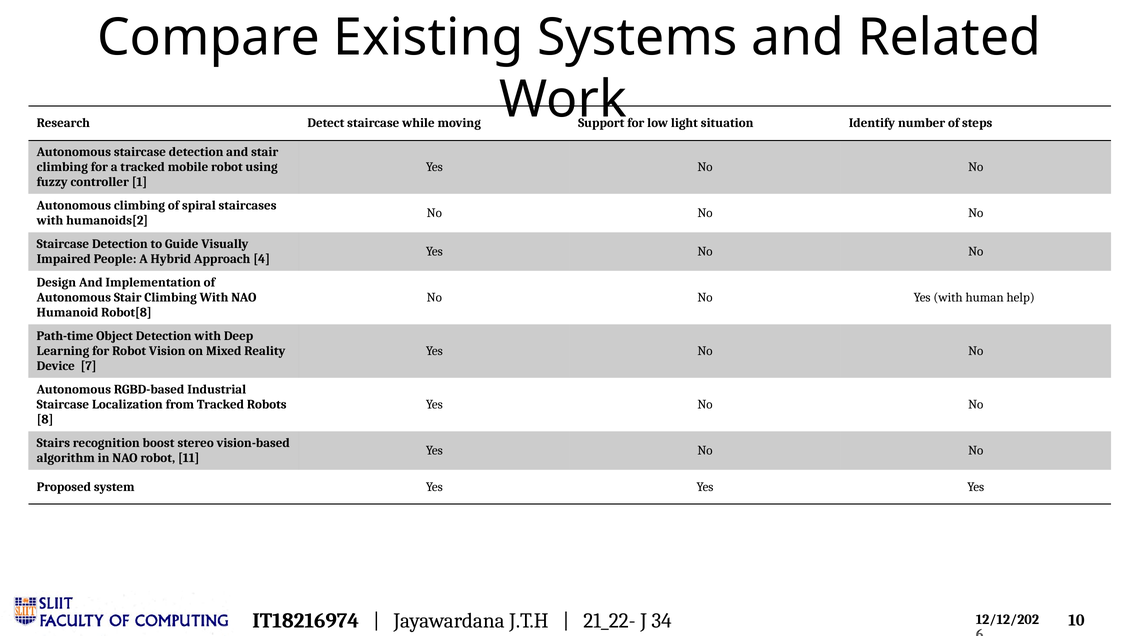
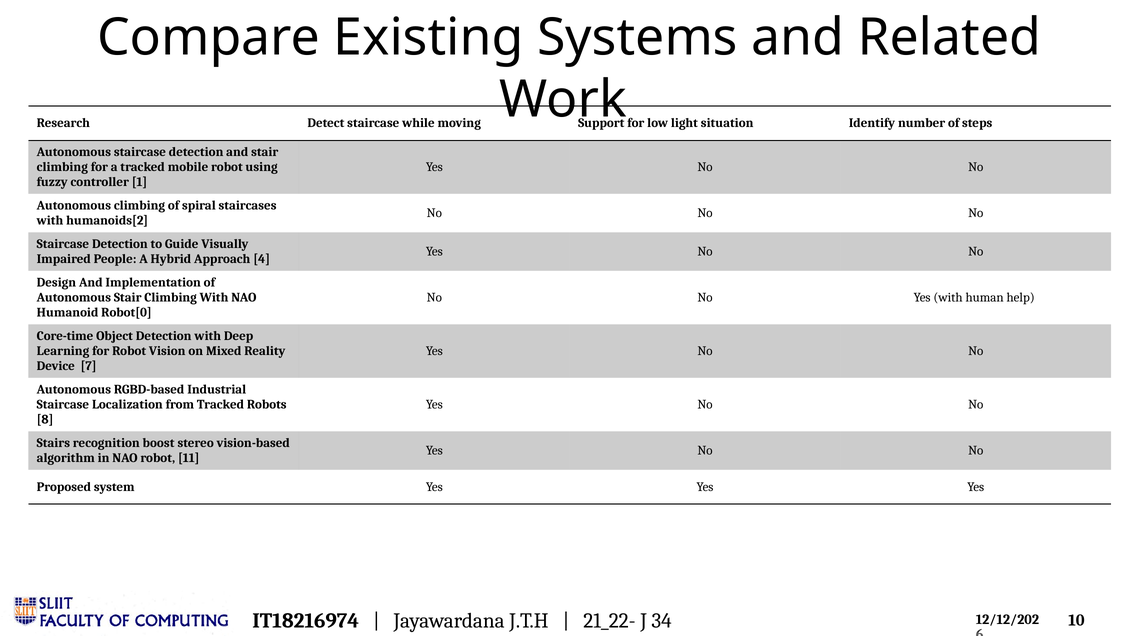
Robot[8: Robot[8 -> Robot[0
Path-time: Path-time -> Core-time
